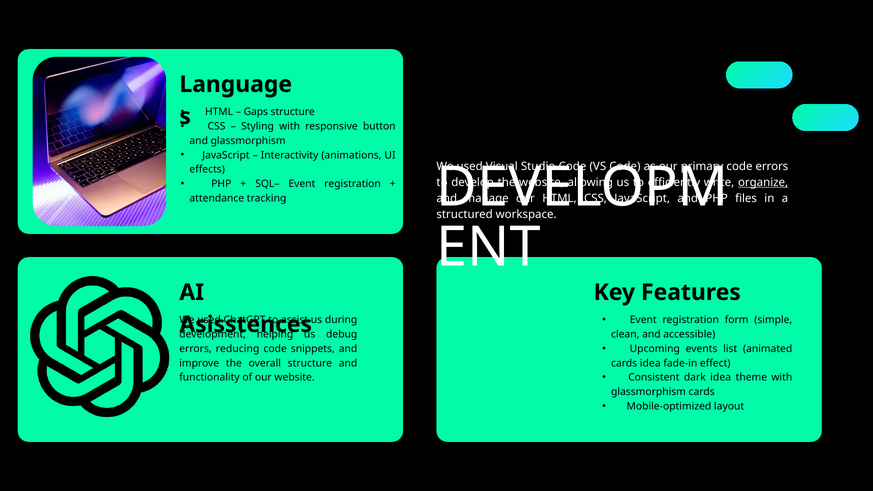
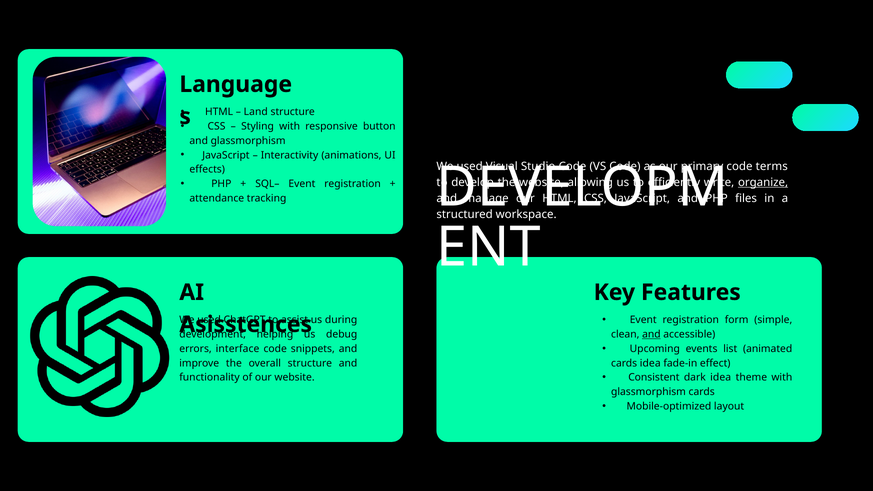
Gaps: Gaps -> Land
code errors: errors -> terms
and at (651, 334) underline: none -> present
reducing: reducing -> interface
